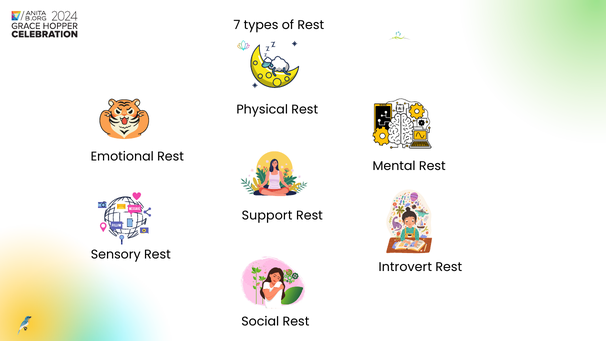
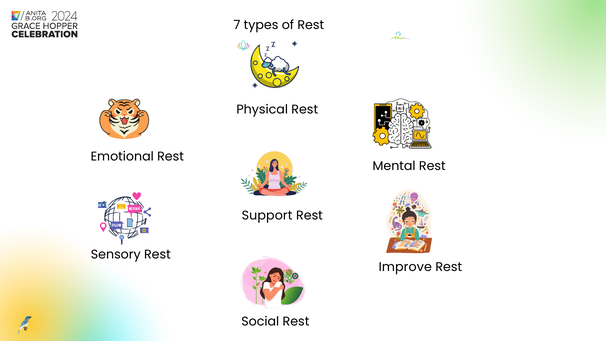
Introvert: Introvert -> Improve
